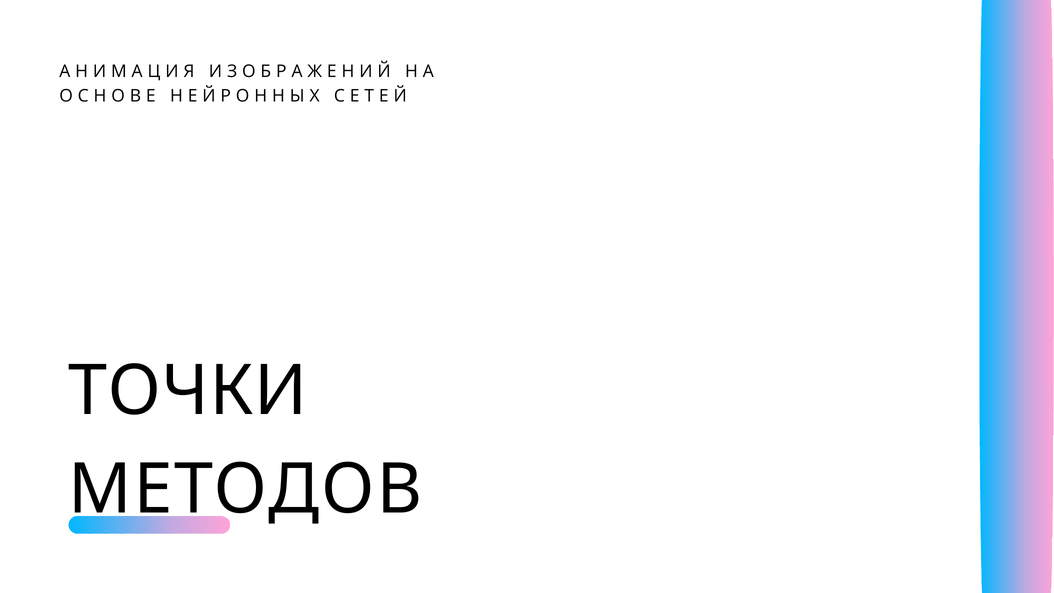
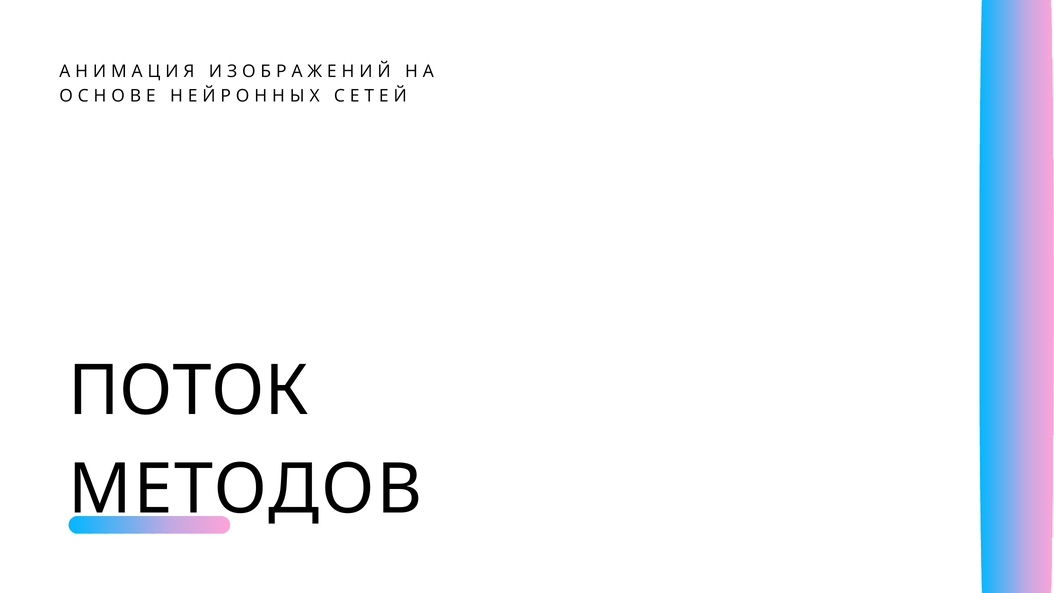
ТОЧКИ: ТОЧКИ -> ПОТОК
